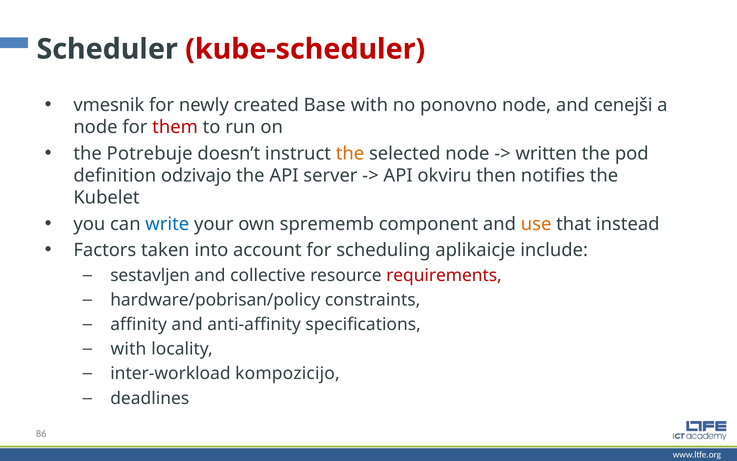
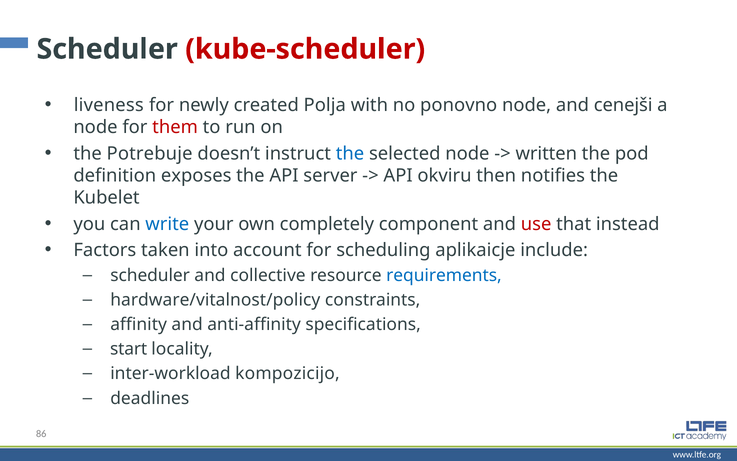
vmesnik: vmesnik -> liveness
Base: Base -> Polja
the at (350, 153) colour: orange -> blue
odzivajo: odzivajo -> exposes
sprememb: sprememb -> completely
use colour: orange -> red
sestavljen at (150, 275): sestavljen -> scheduler
requirements colour: red -> blue
hardware/pobrisan/policy: hardware/pobrisan/policy -> hardware/vitalnost/policy
with at (128, 349): with -> start
